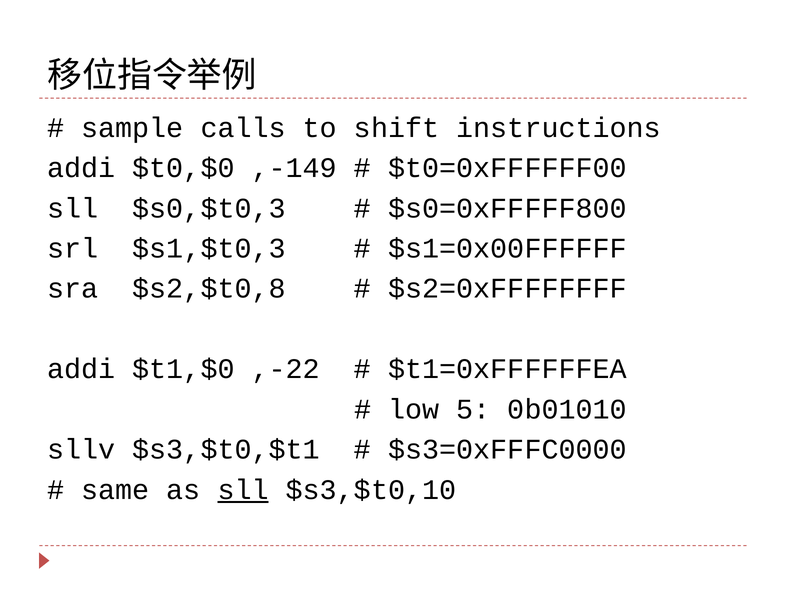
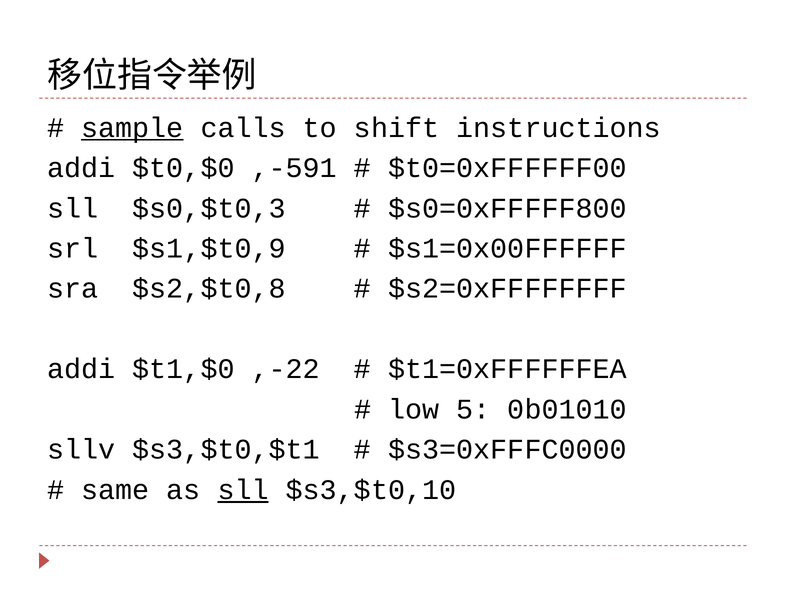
sample underline: none -> present
,-149: ,-149 -> ,-591
$s1,$t0,3: $s1,$t0,3 -> $s1,$t0,9
